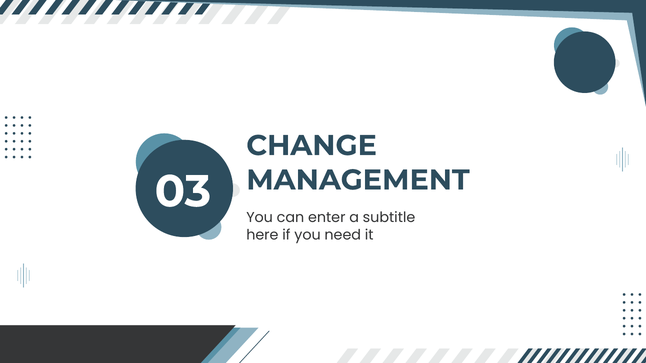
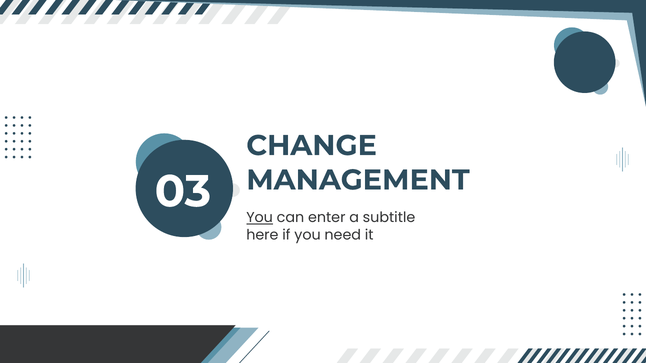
You at (260, 218) underline: none -> present
